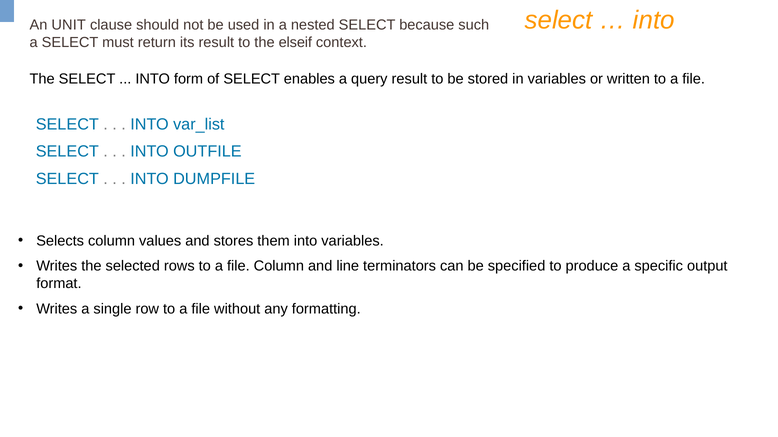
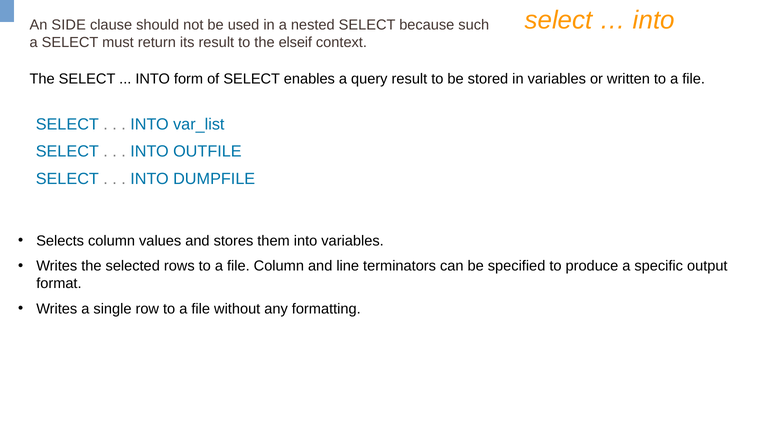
UNIT: UNIT -> SIDE
